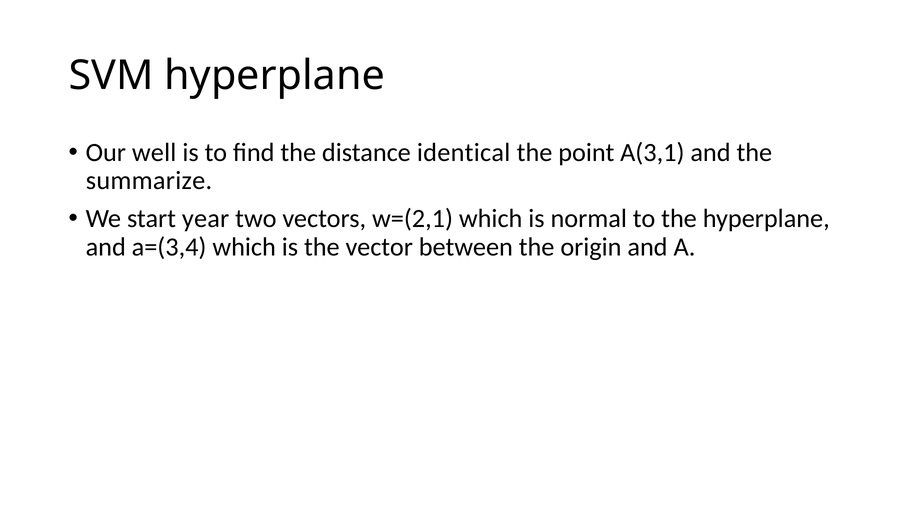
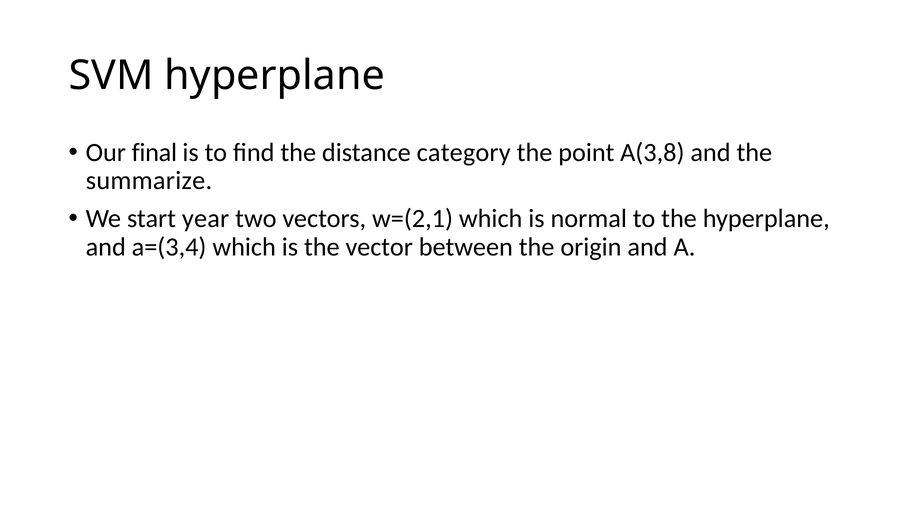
well: well -> final
identical: identical -> category
A(3,1: A(3,1 -> A(3,8
